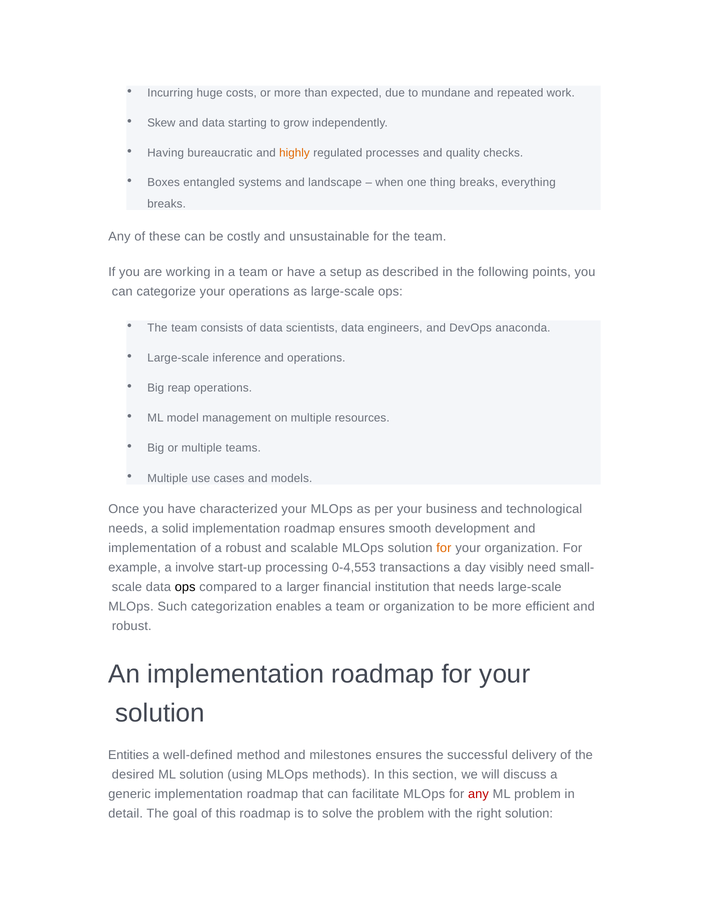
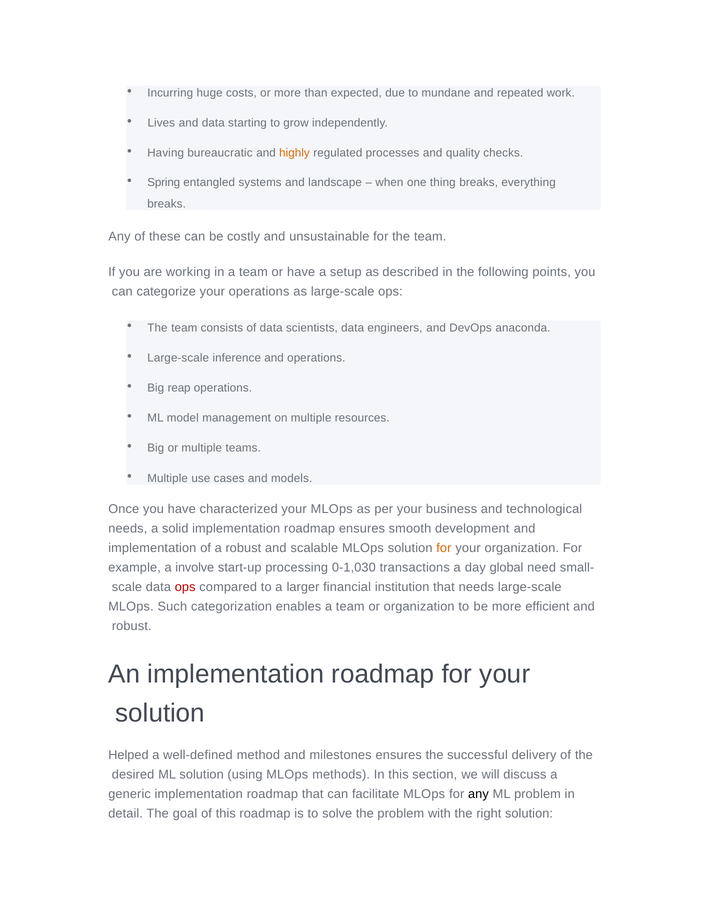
Skew: Skew -> Lives
Boxes: Boxes -> Spring
0-4,553: 0-4,553 -> 0-1,030
visibly: visibly -> global
ops at (185, 587) colour: black -> red
Entities: Entities -> Helped
any at (478, 794) colour: red -> black
